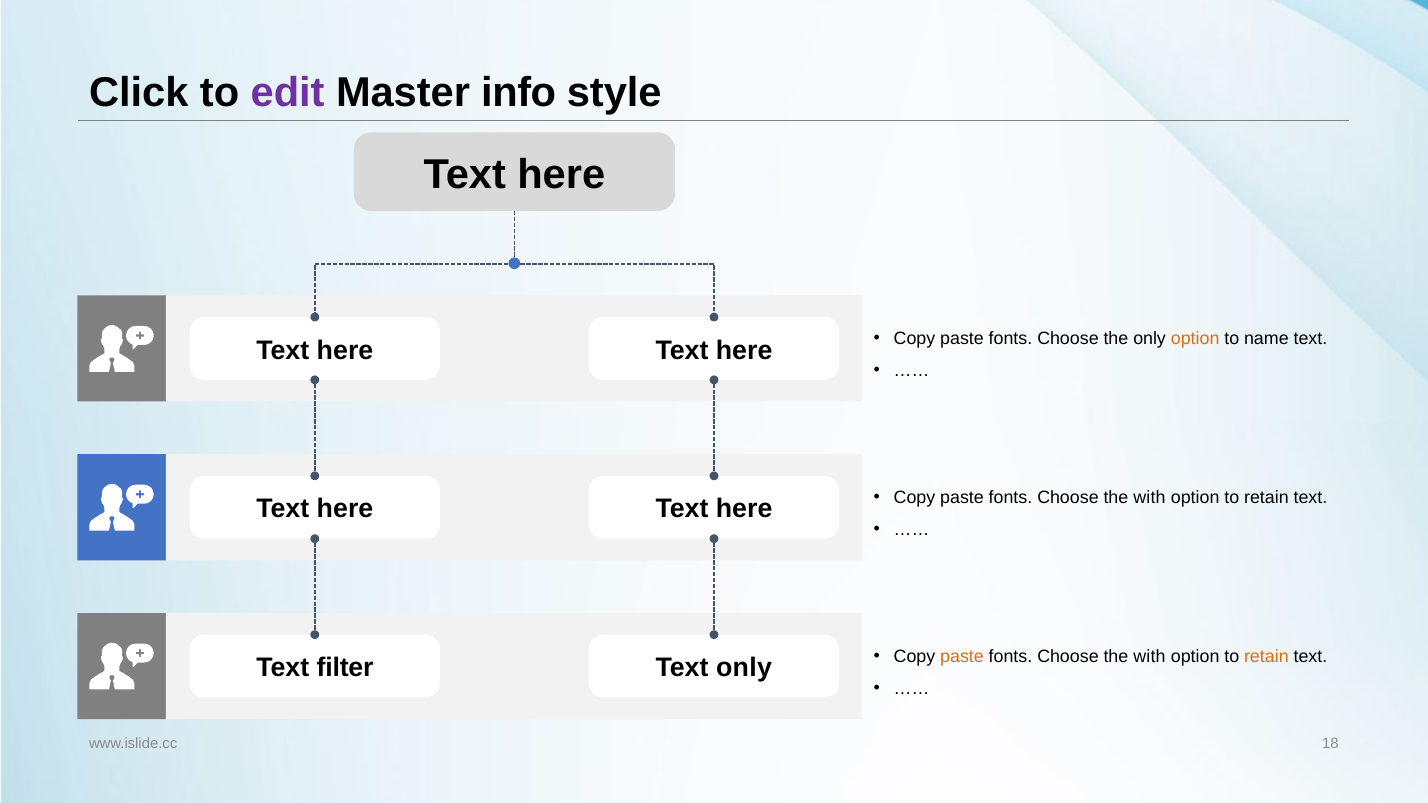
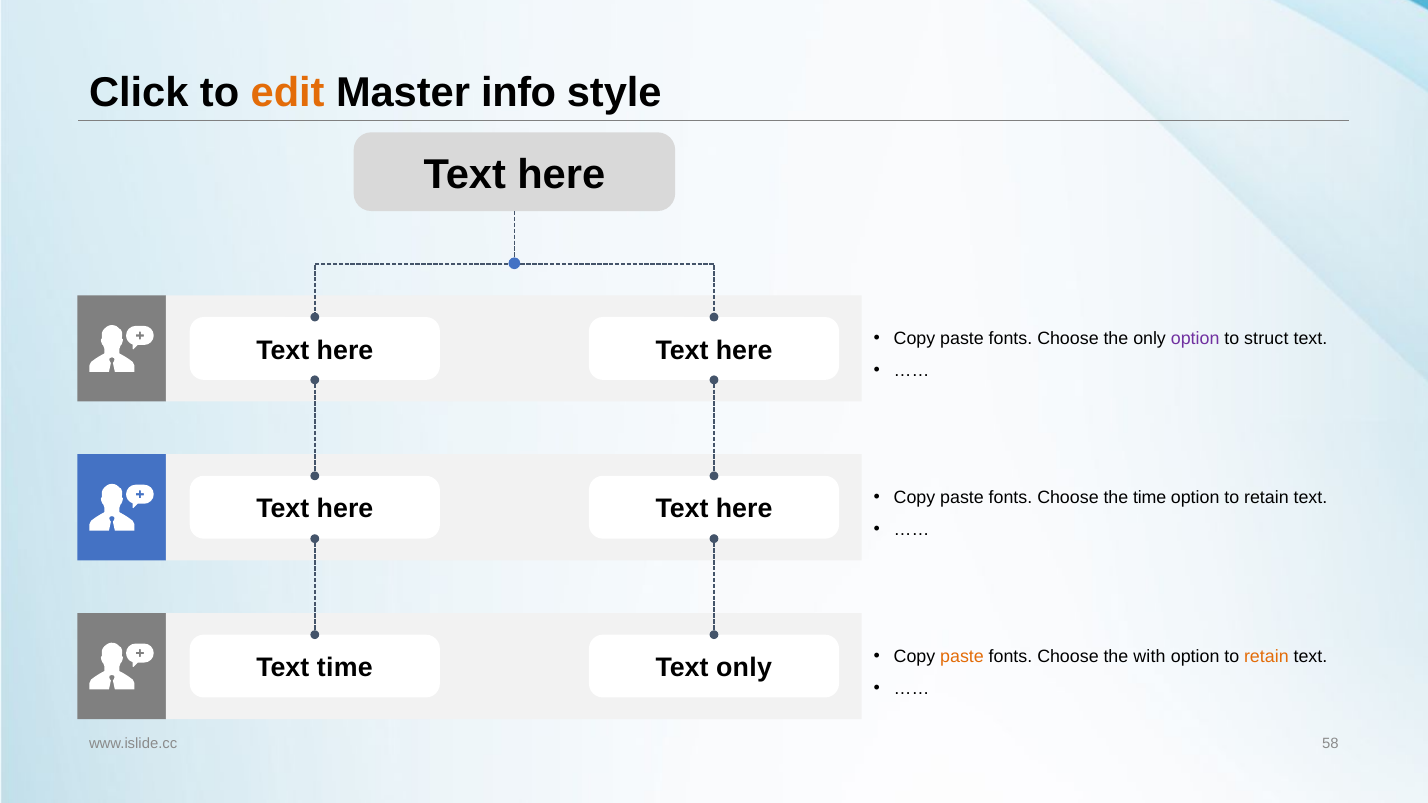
edit colour: purple -> orange
option at (1195, 339) colour: orange -> purple
name: name -> struct
with at (1149, 498): with -> time
Text filter: filter -> time
18: 18 -> 58
